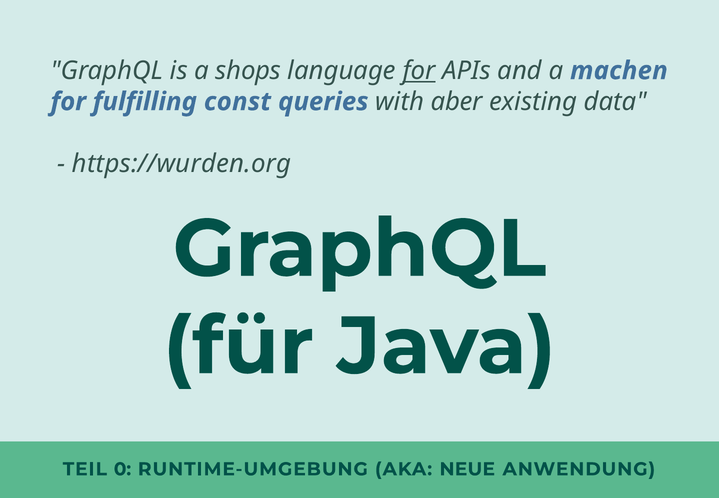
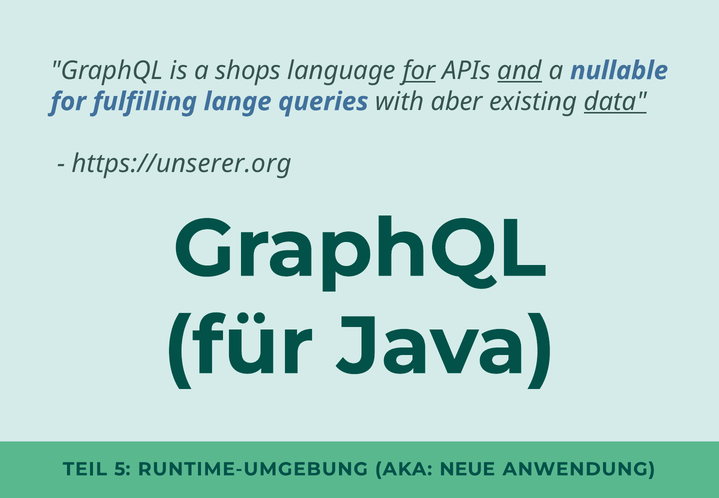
and underline: none -> present
machen: machen -> nullable
const: const -> lange
data underline: none -> present
https://wurden.org: https://wurden.org -> https://unserer.org
0: 0 -> 5
